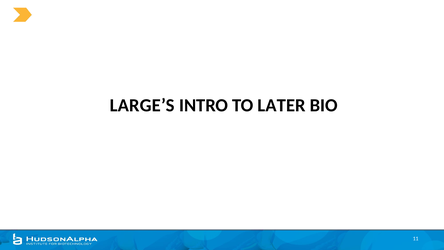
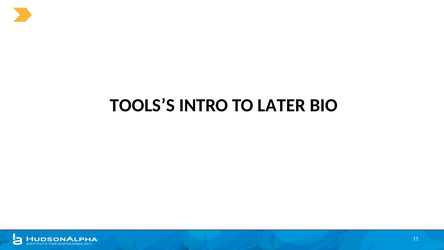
LARGE’S: LARGE’S -> TOOLS’S
